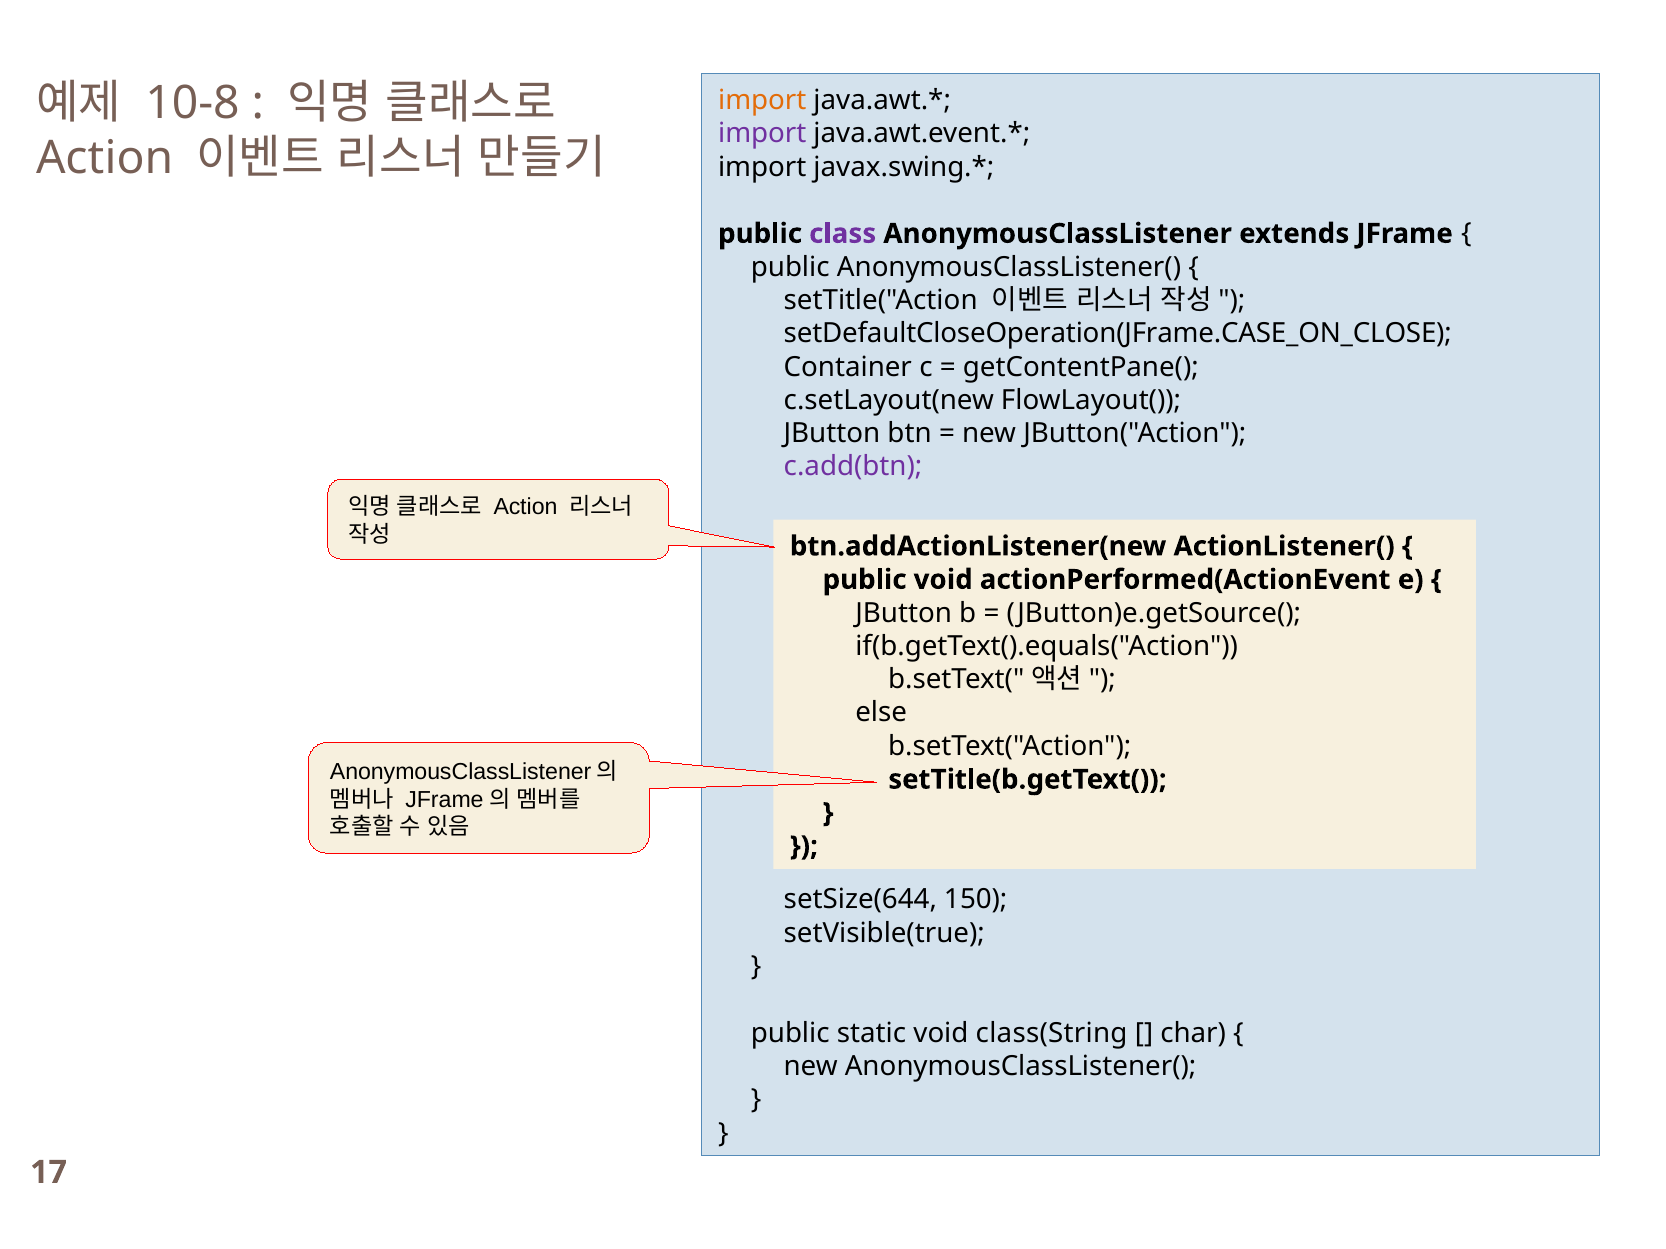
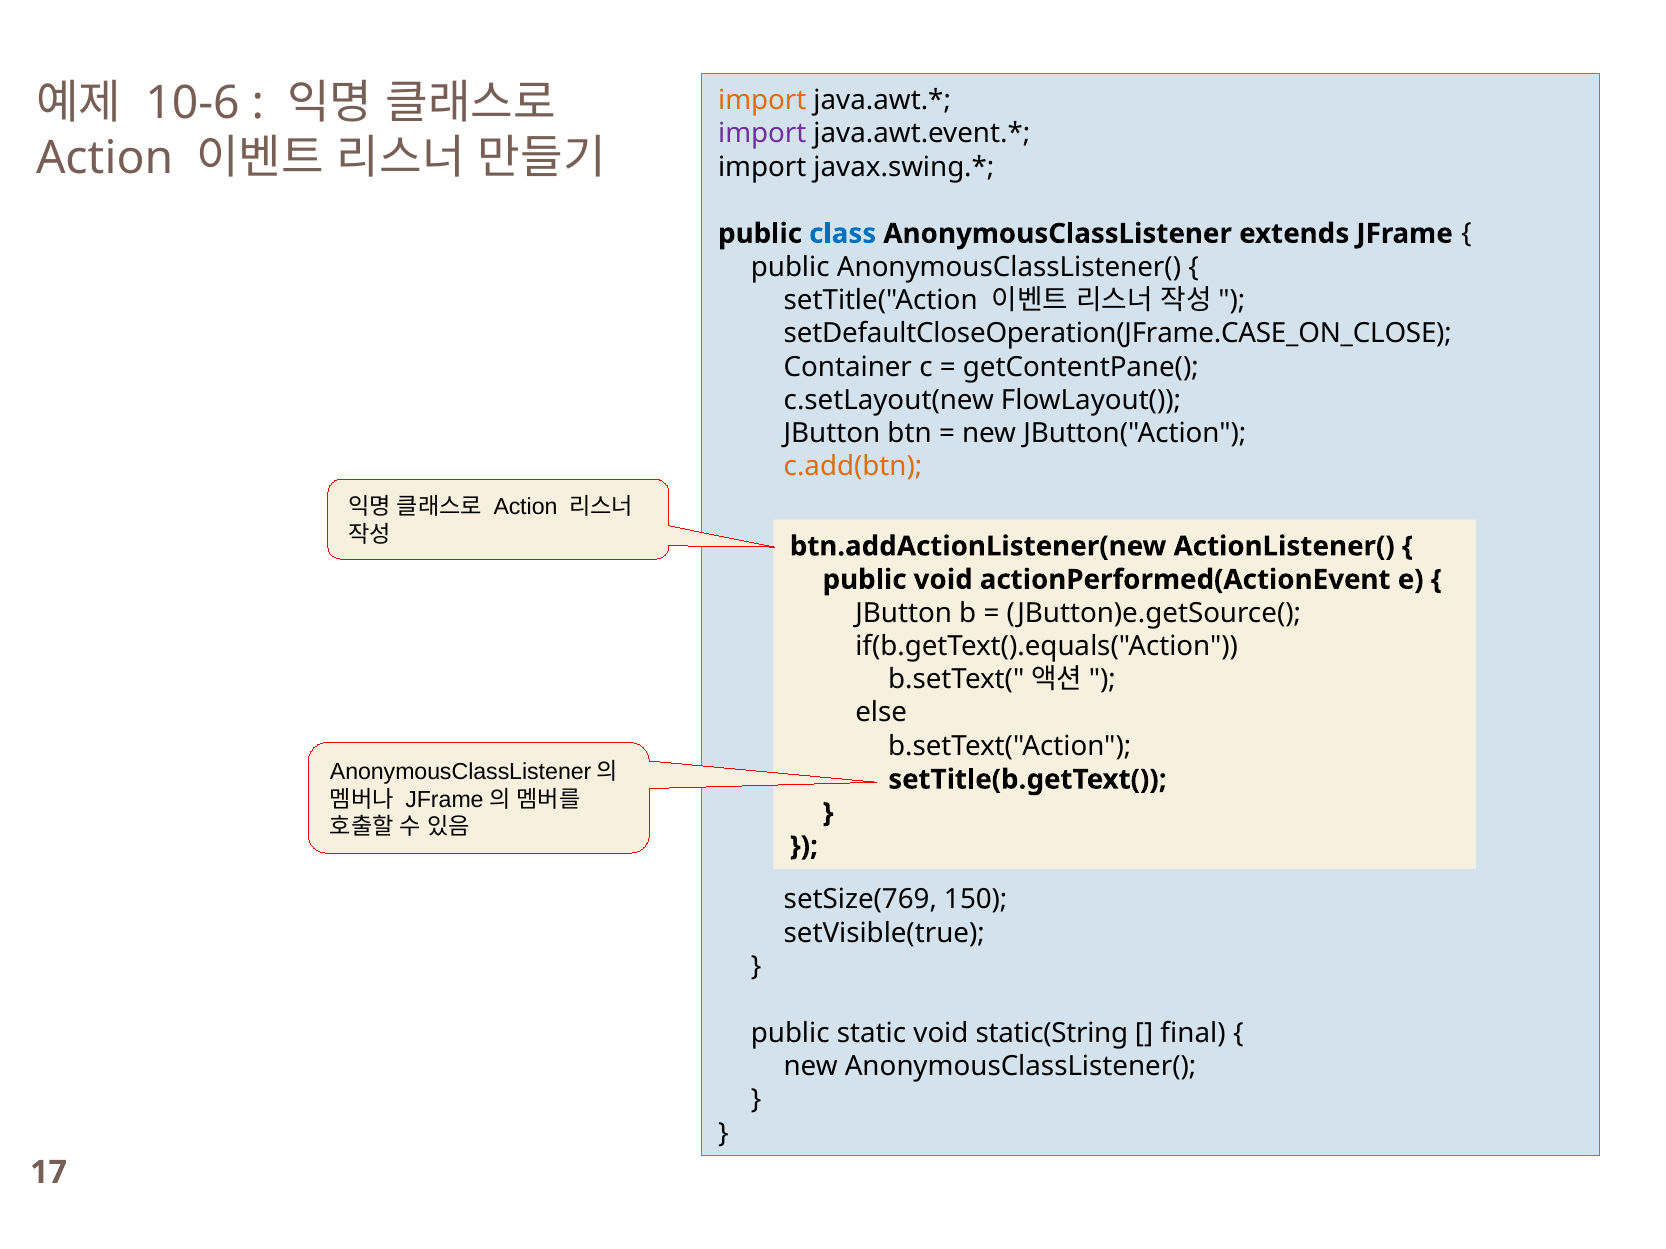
10-8: 10-8 -> 10-6
class colour: purple -> blue
c.add(btn colour: purple -> orange
setSize(644: setSize(644 -> setSize(769
class(String: class(String -> static(String
char: char -> final
